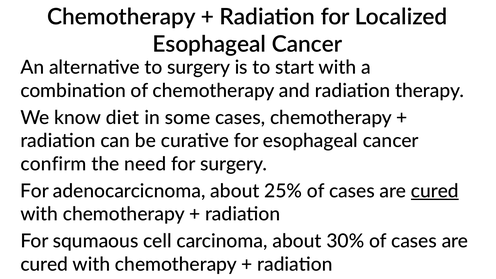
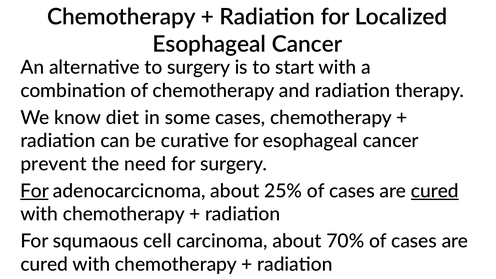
confirm: confirm -> prevent
For at (34, 191) underline: none -> present
30%: 30% -> 70%
